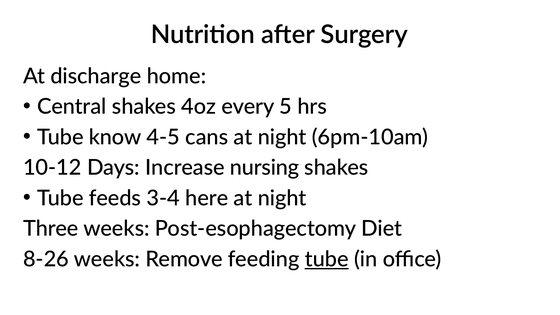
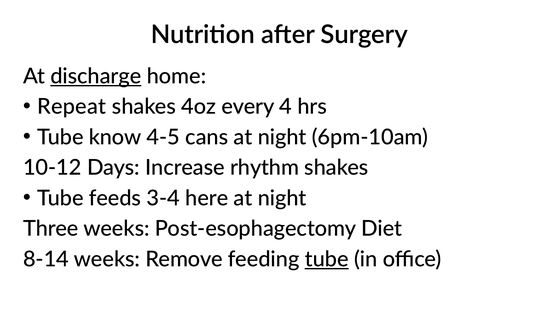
discharge underline: none -> present
Central: Central -> Repeat
5: 5 -> 4
nursing: nursing -> rhythm
8-26: 8-26 -> 8-14
